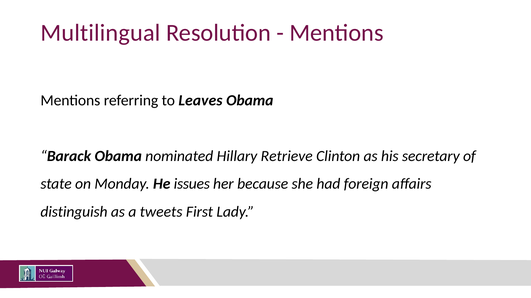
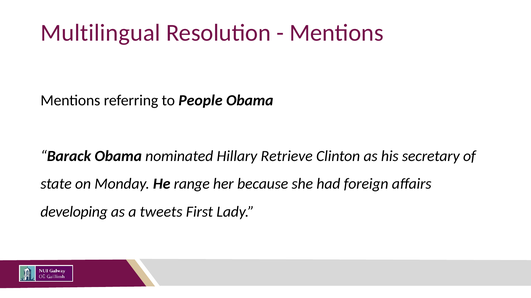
Leaves: Leaves -> People
issues: issues -> range
distinguish: distinguish -> developing
